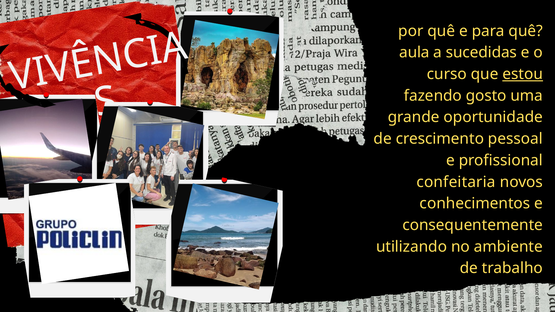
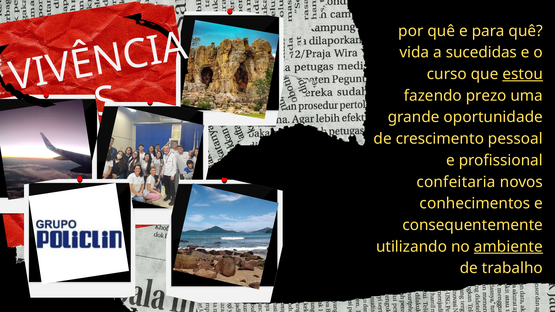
aula: aula -> vida
gosto: gosto -> prezo
ambiente underline: none -> present
